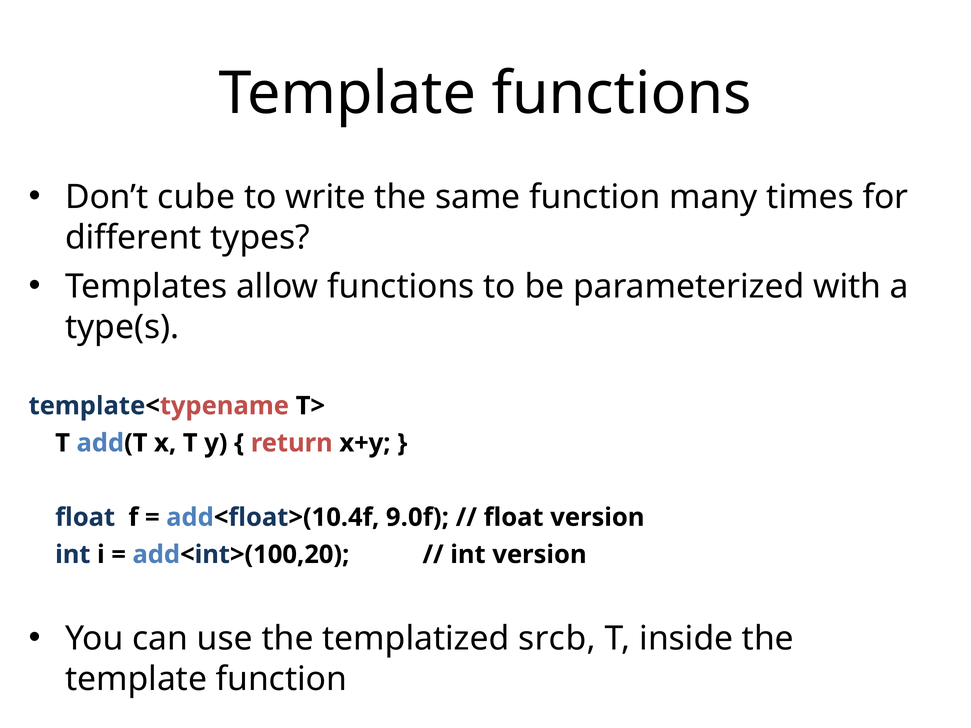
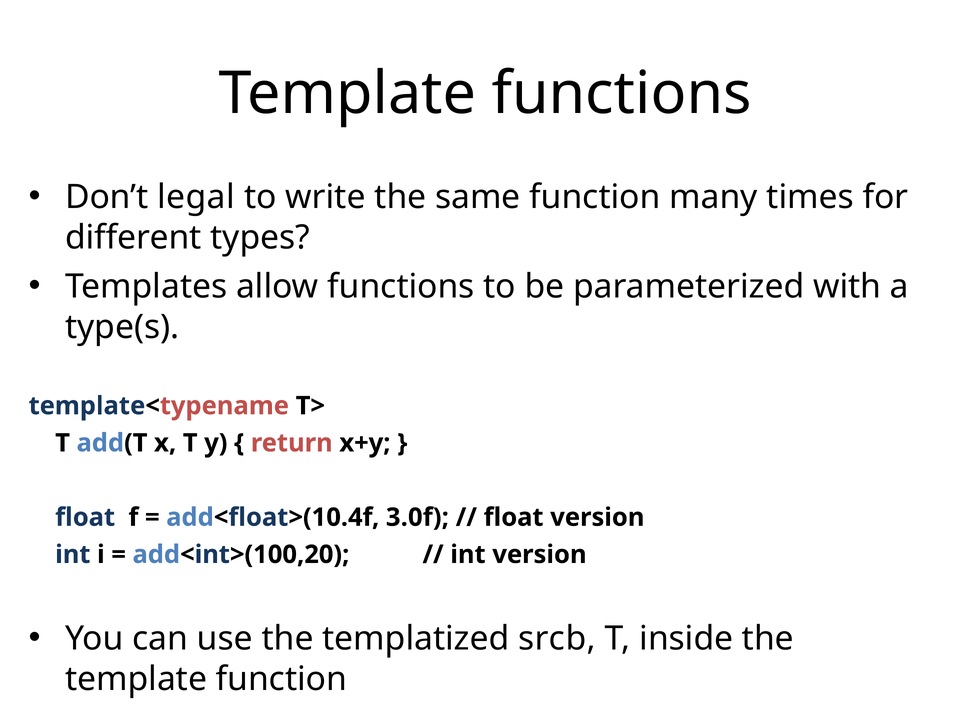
cube: cube -> legal
9.0f: 9.0f -> 3.0f
